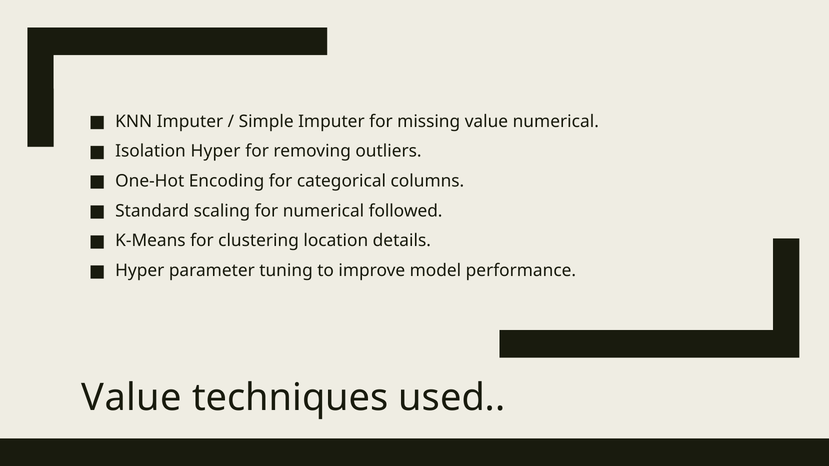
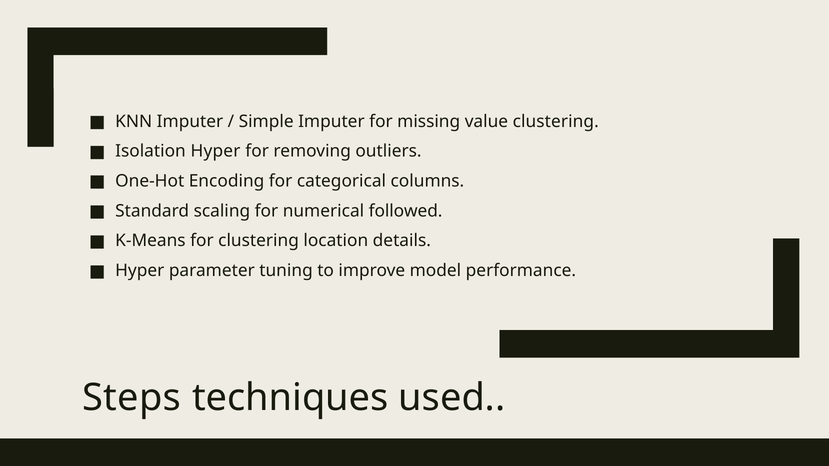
value numerical: numerical -> clustering
Value at (132, 398): Value -> Steps
